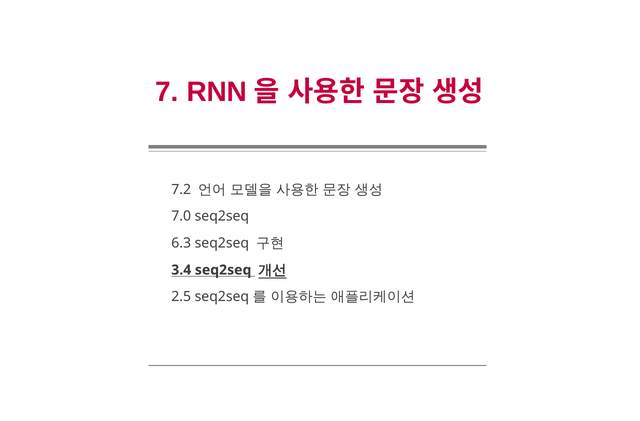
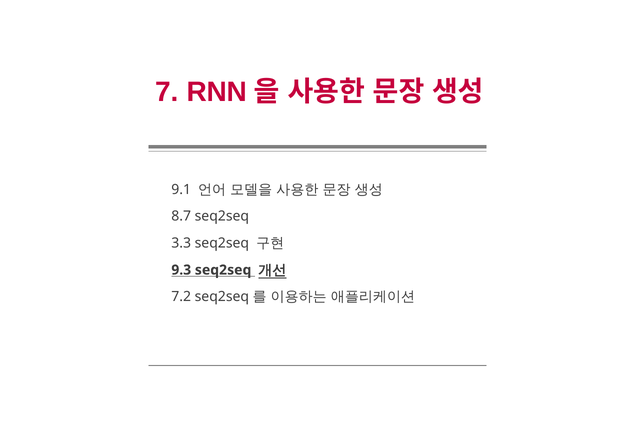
7.2: 7.2 -> 9.1
7.0: 7.0 -> 8.7
6.3: 6.3 -> 3.3
3.4: 3.4 -> 9.3
2.5: 2.5 -> 7.2
